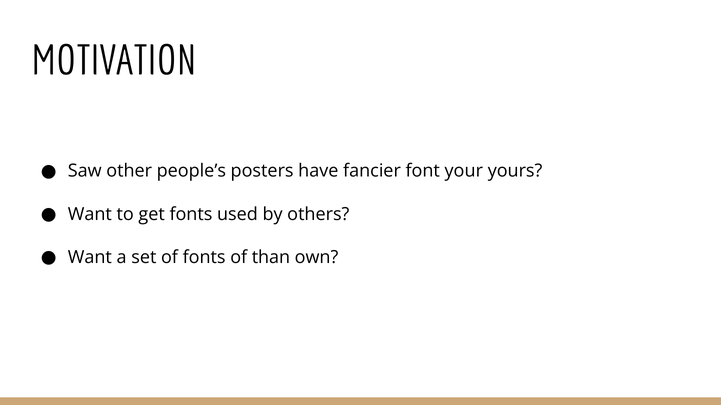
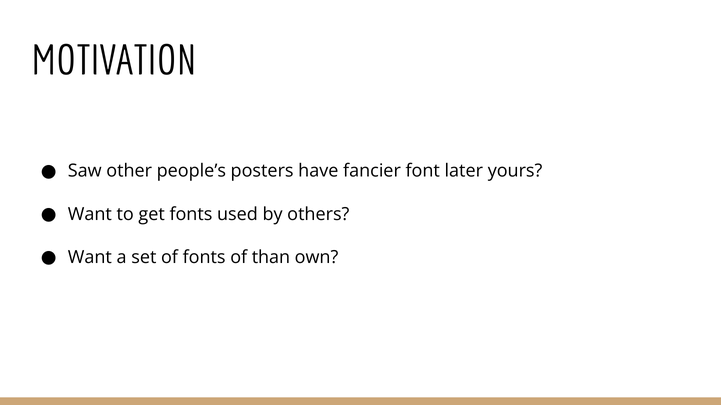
your: your -> later
